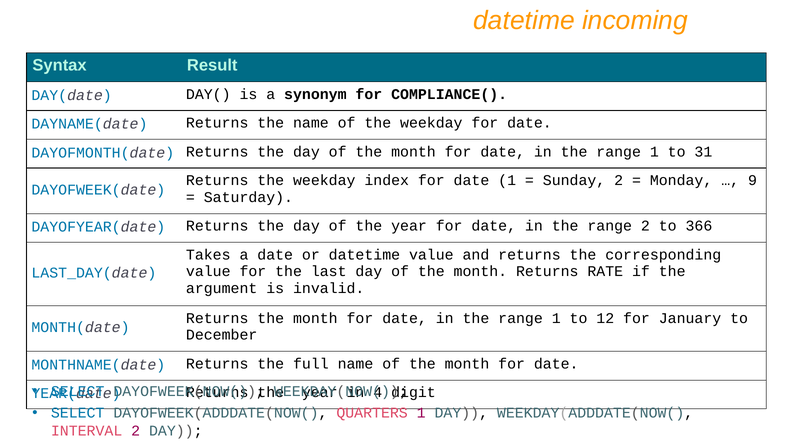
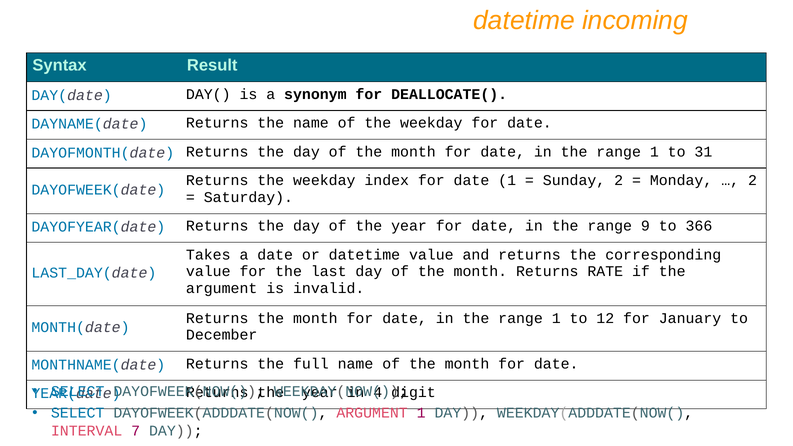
COMPLIANCE(: COMPLIANCE( -> DEALLOCATE(
9 at (752, 180): 9 -> 2
range 2: 2 -> 9
DAYOFWEEK(ADDDATE(NOW( QUARTERS: QUARTERS -> ARGUMENT
INTERVAL 2: 2 -> 7
